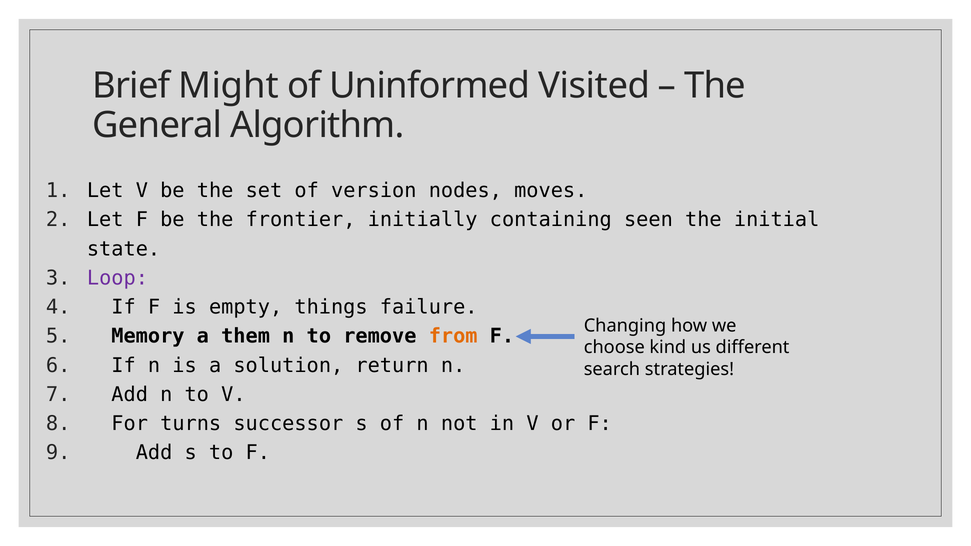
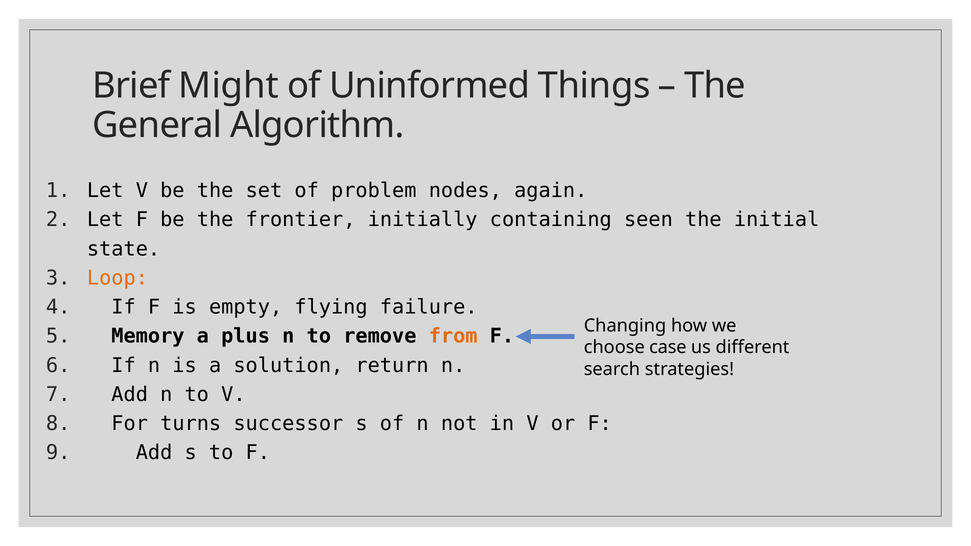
Visited: Visited -> Things
version: version -> problem
moves: moves -> again
Loop colour: purple -> orange
things: things -> flying
them: them -> plus
kind: kind -> case
